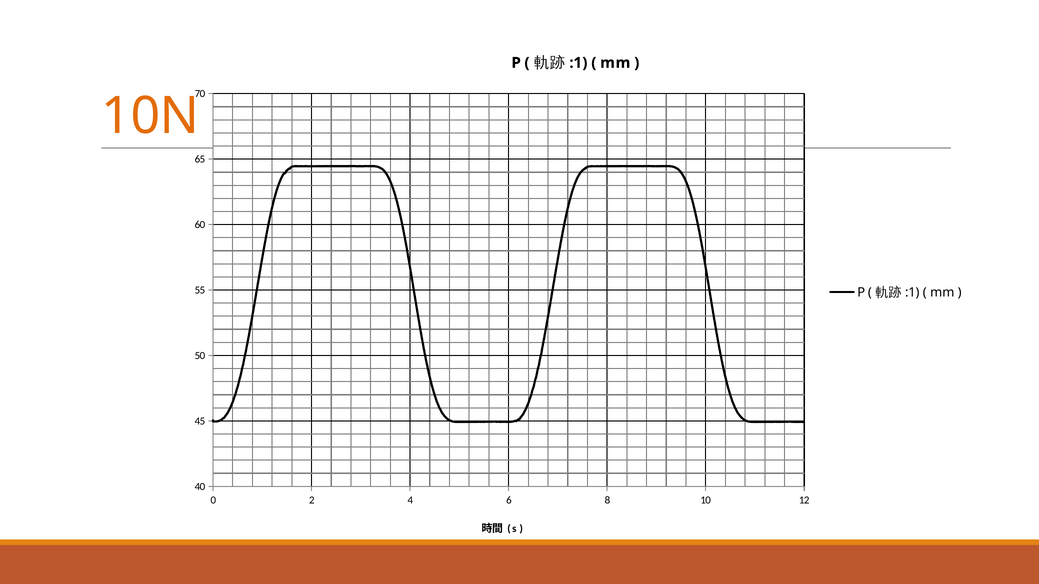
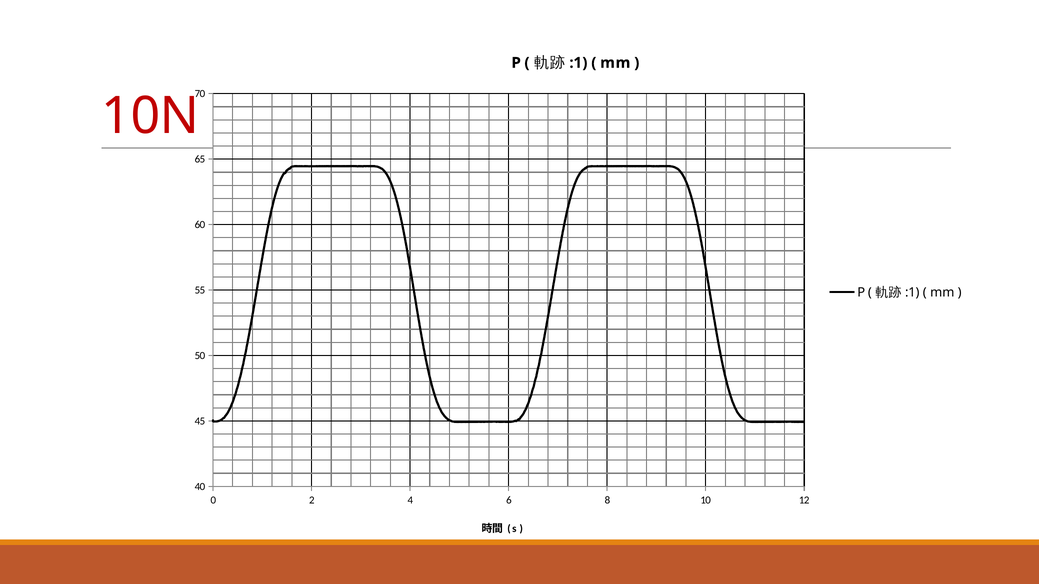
10N colour: orange -> red
